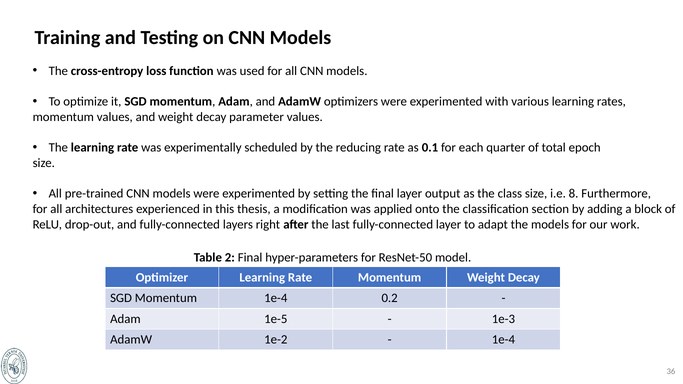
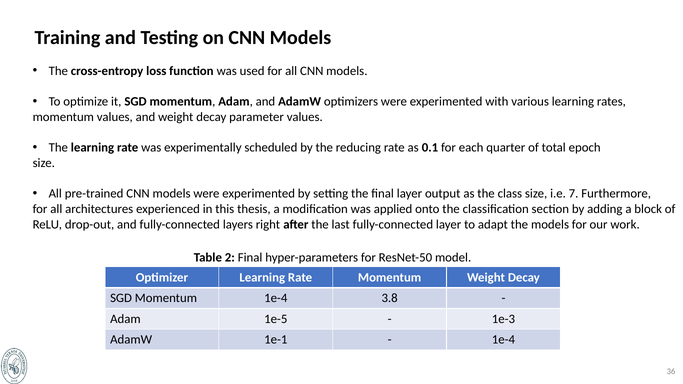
8: 8 -> 7
0.2: 0.2 -> 3.8
1e-2: 1e-2 -> 1e-1
